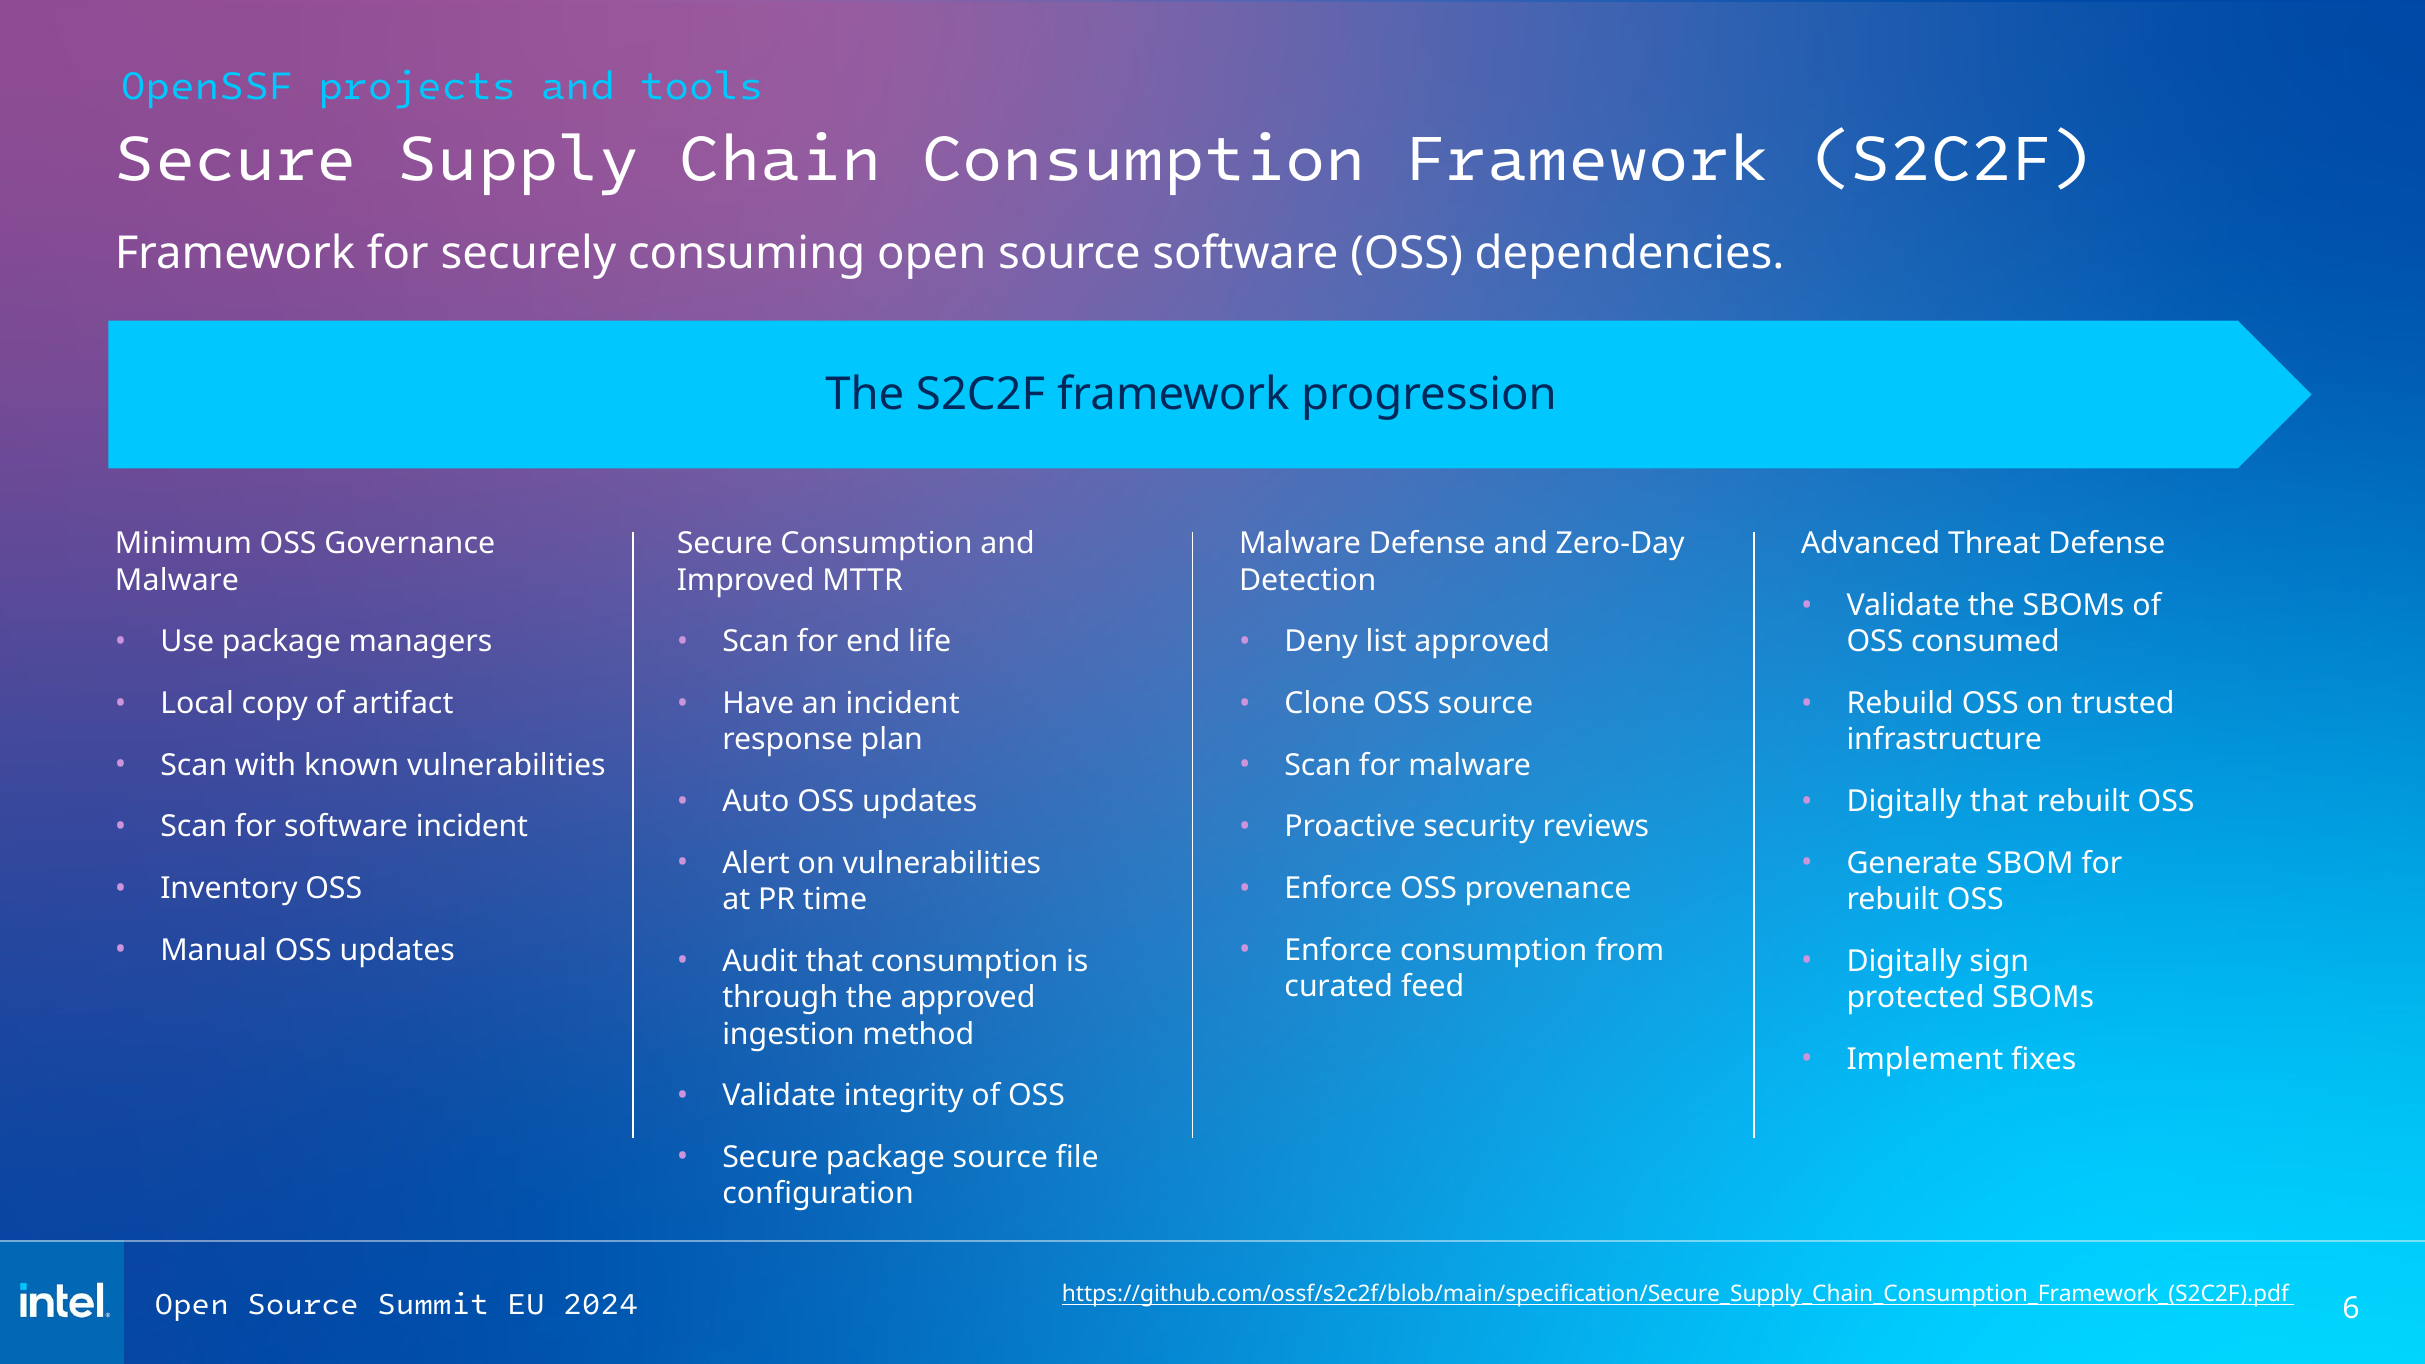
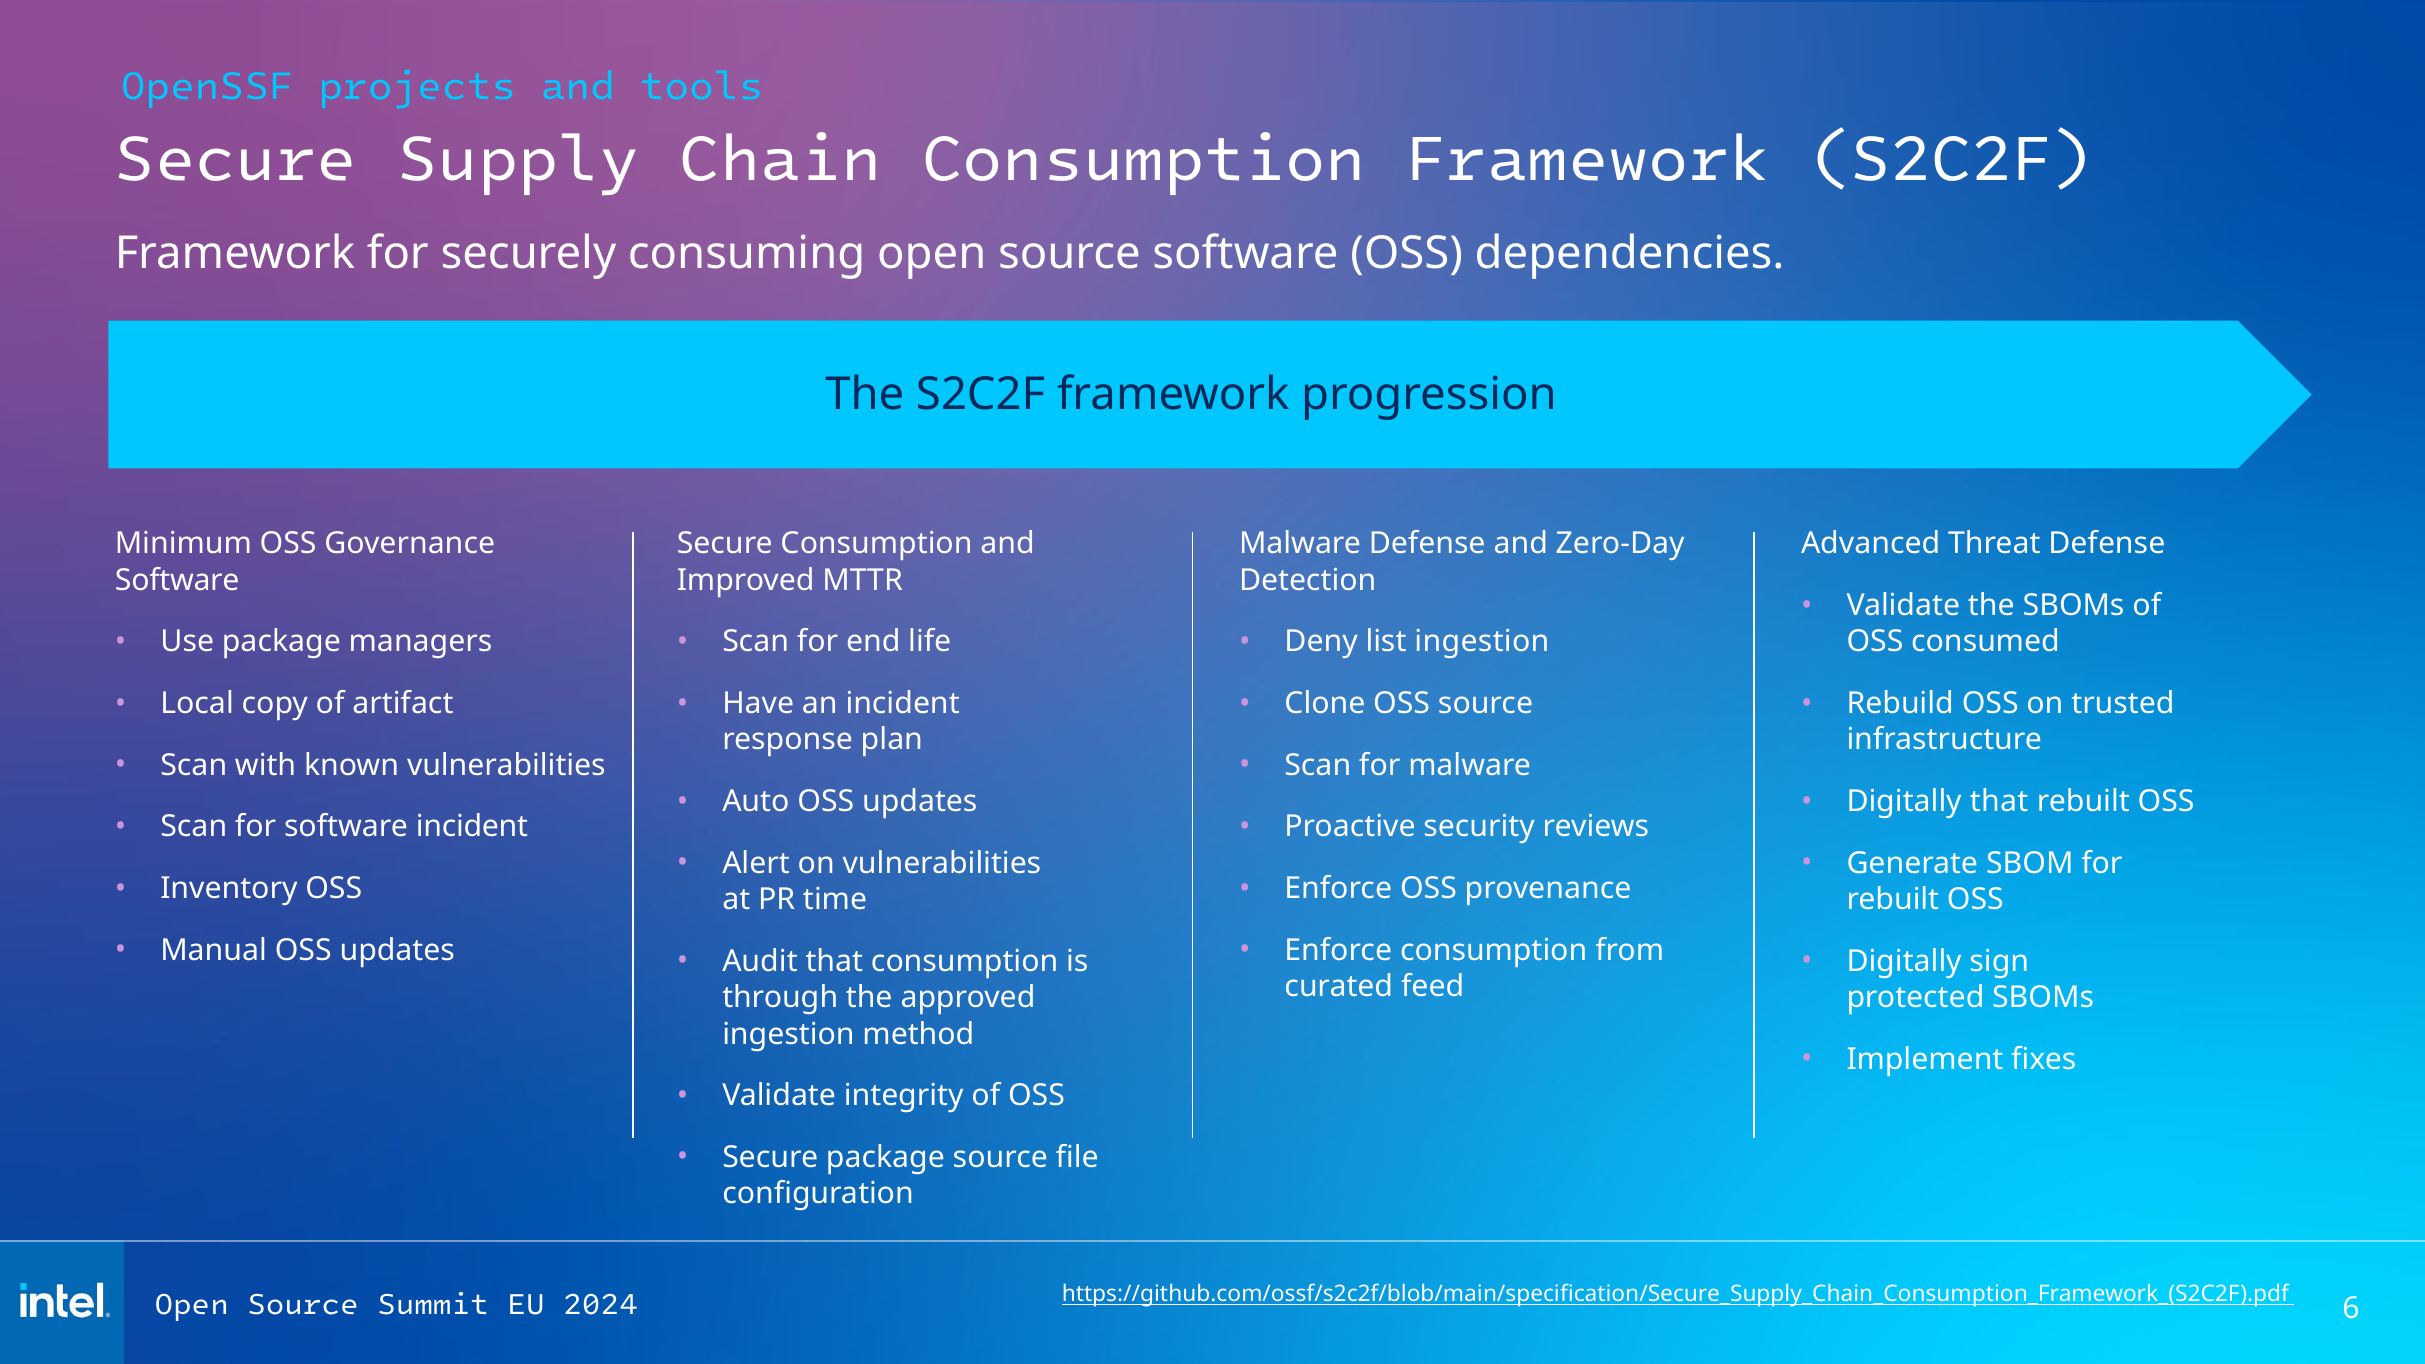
Malware at (177, 580): Malware -> Software
list approved: approved -> ingestion
